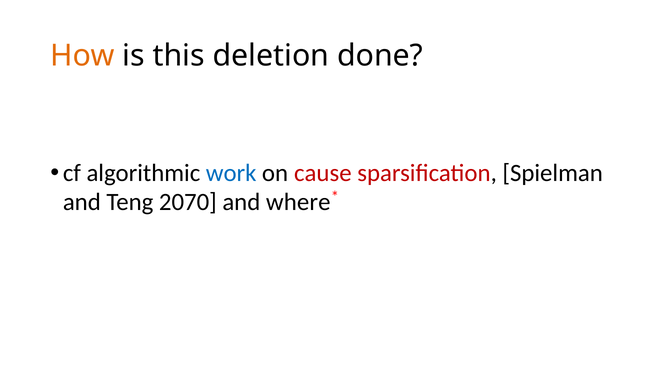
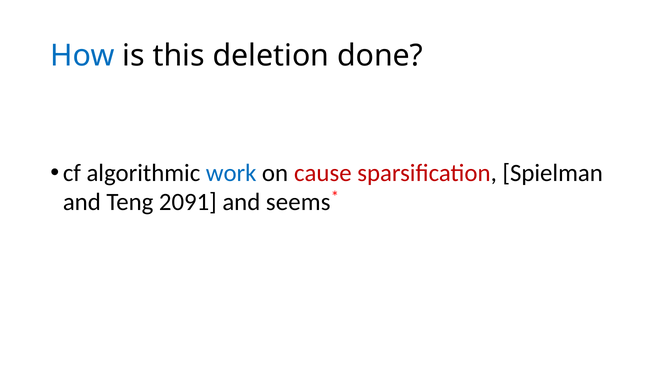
How colour: orange -> blue
2070: 2070 -> 2091
where: where -> seems
